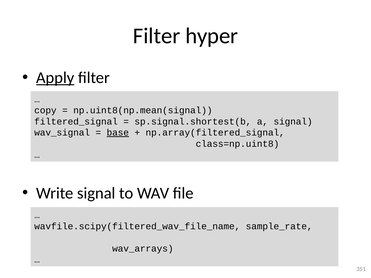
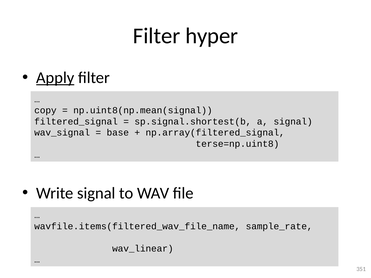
base underline: present -> none
class=np.uint8: class=np.uint8 -> terse=np.uint8
wavfile.scipy(filtered_wav_file_name: wavfile.scipy(filtered_wav_file_name -> wavfile.items(filtered_wav_file_name
wav_arrays: wav_arrays -> wav_linear
